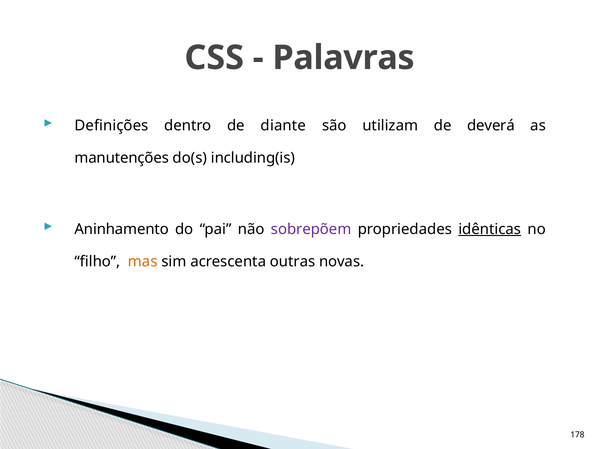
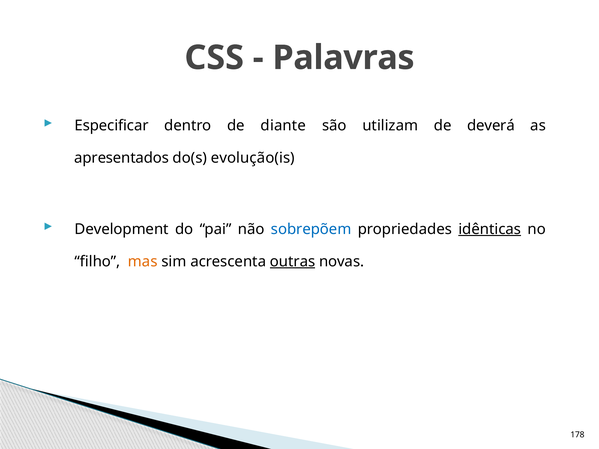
Definições: Definições -> Especificar
manutenções: manutenções -> apresentados
including(is: including(is -> evolução(is
Aninhamento: Aninhamento -> Development
sobrepõem colour: purple -> blue
outras underline: none -> present
